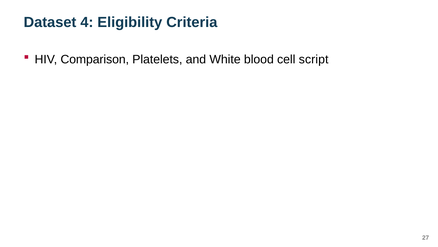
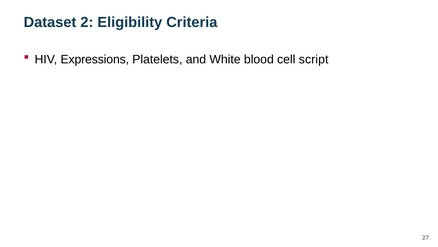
4: 4 -> 2
Comparison: Comparison -> Expressions
